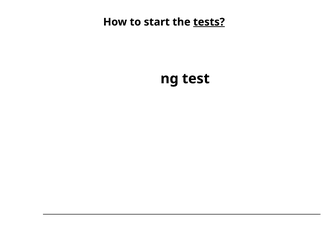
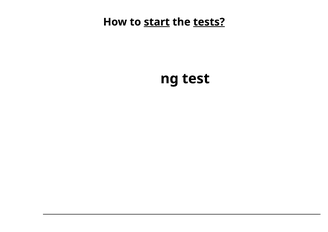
start underline: none -> present
